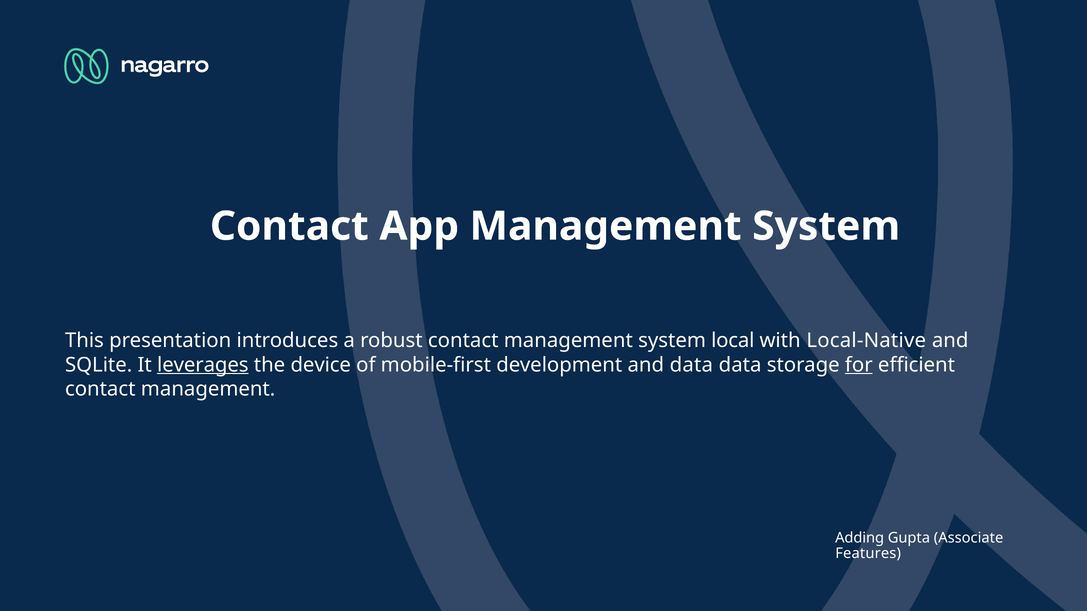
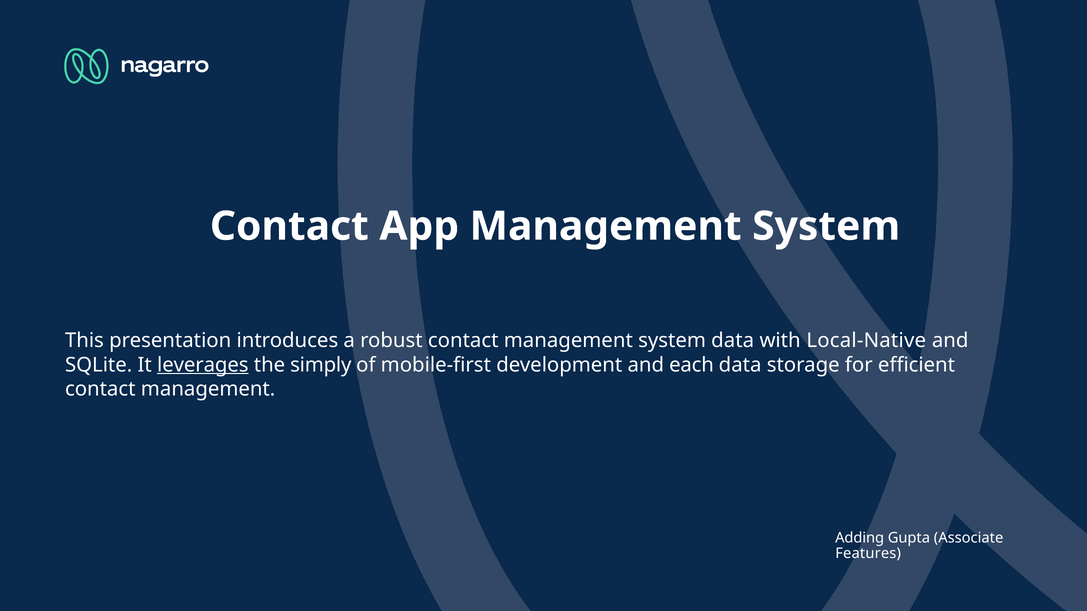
system local: local -> data
device: device -> simply
and data: data -> each
for underline: present -> none
